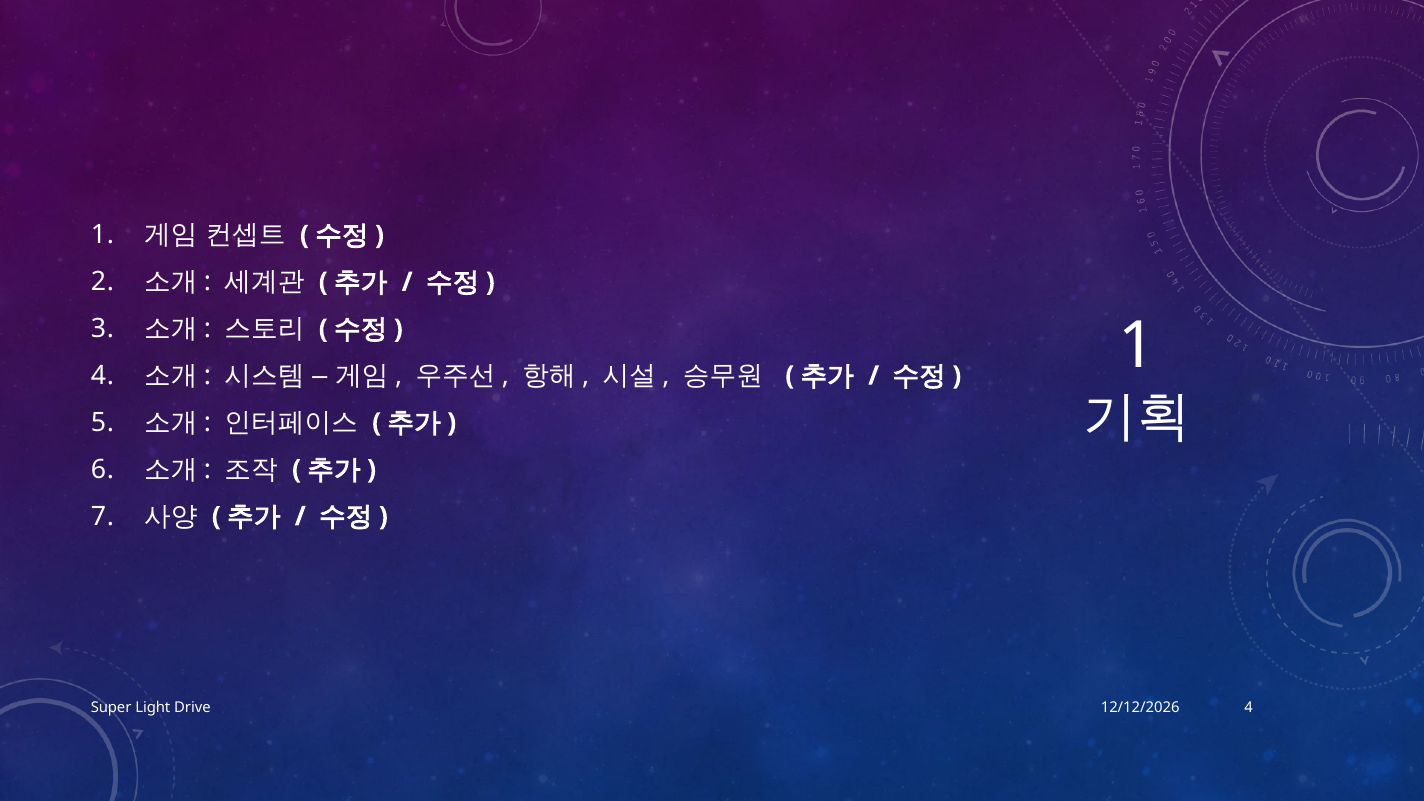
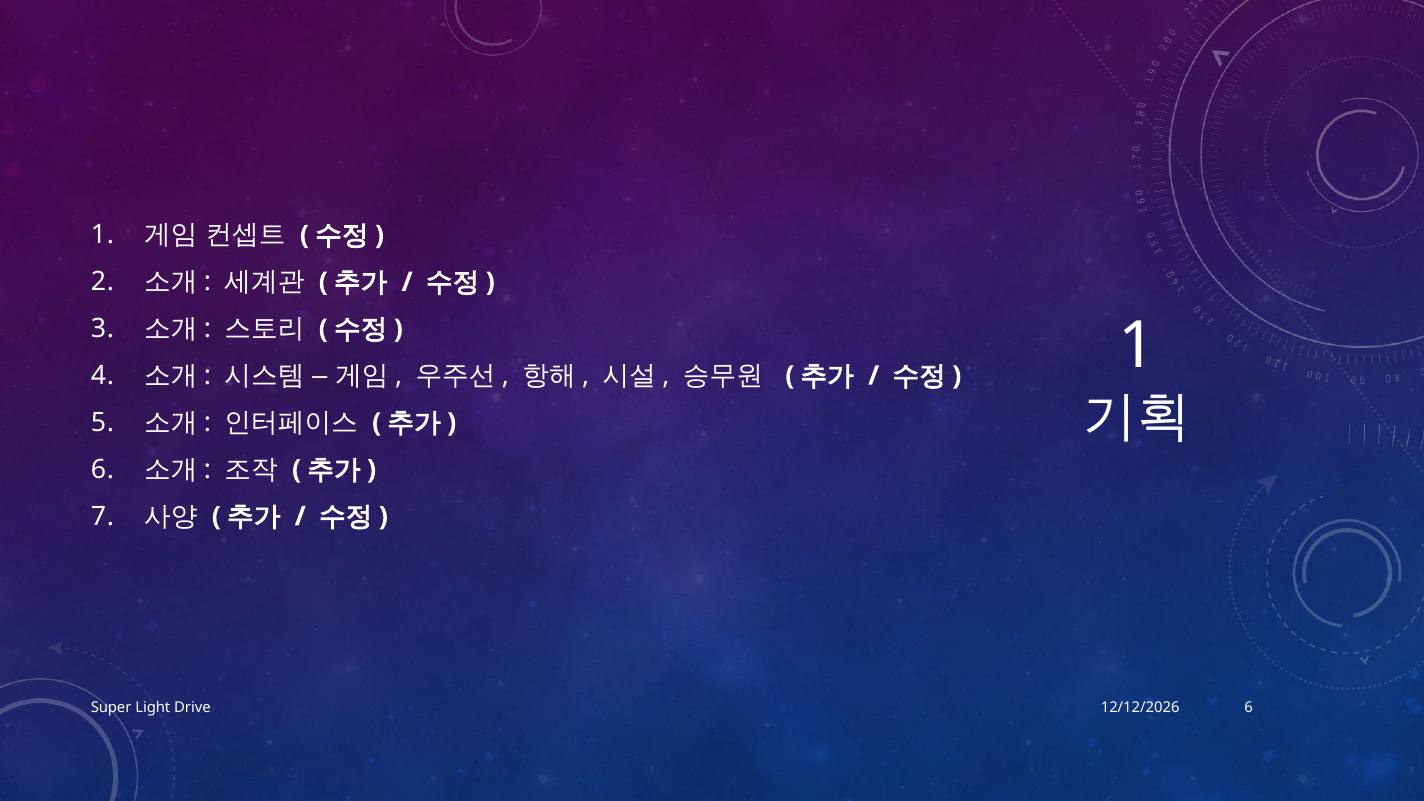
Drive 4: 4 -> 6
